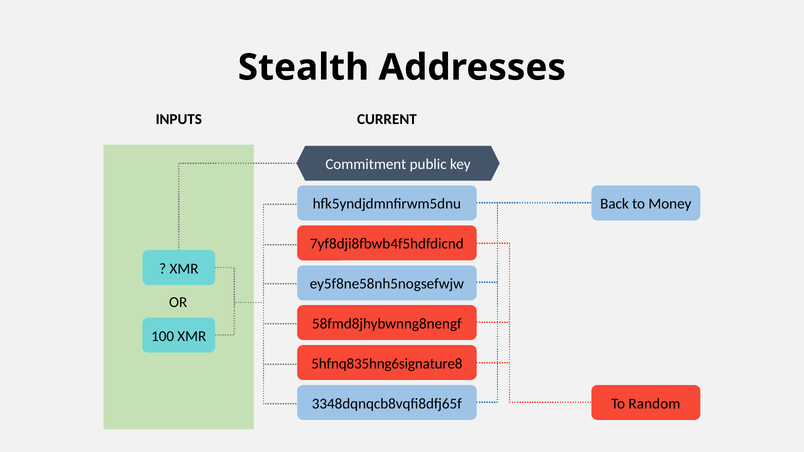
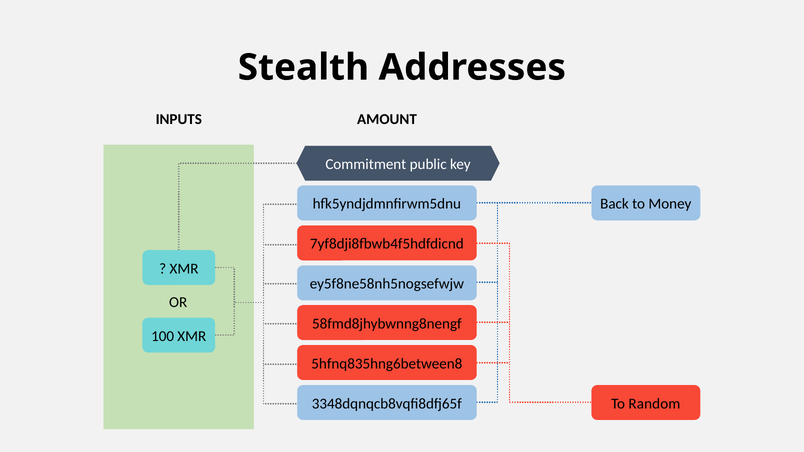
CURRENT: CURRENT -> AMOUNT
5hfnq835hng6signature8: 5hfnq835hng6signature8 -> 5hfnq835hng6between8
